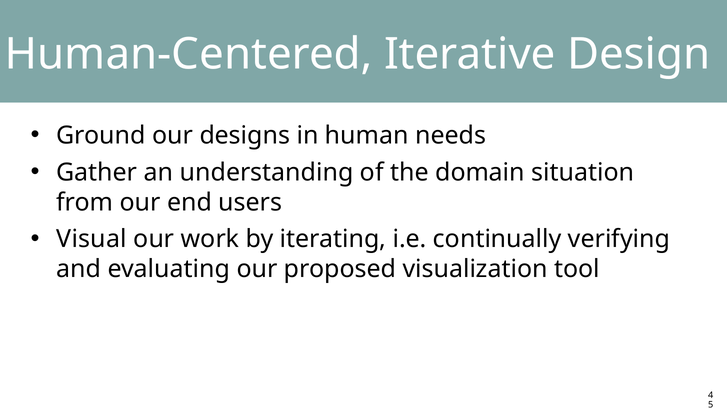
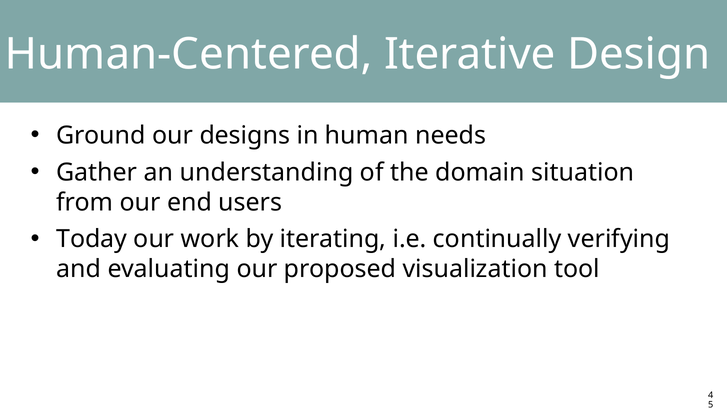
Visual: Visual -> Today
